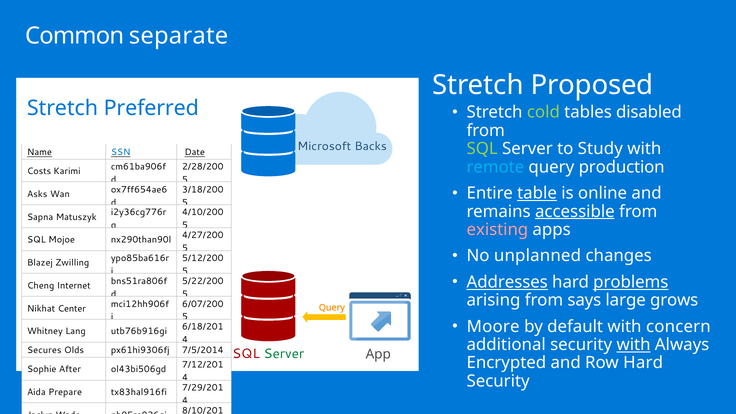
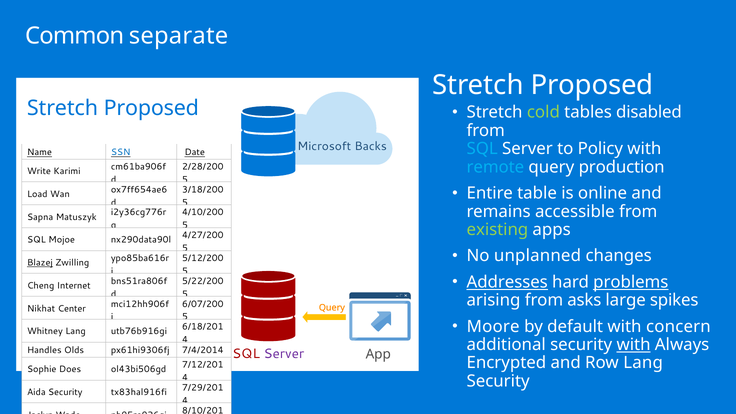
Preferred at (151, 108): Preferred -> Proposed
SQL at (482, 149) colour: light green -> light blue
to Study: Study -> Policy
Costs: Costs -> Write
table underline: present -> none
Asks: Asks -> Load
accessible underline: present -> none
existing colour: pink -> light green
nx290than90l: nx290than90l -> nx290data90l
Blazej underline: none -> present
says: says -> asks
grows: grows -> spikes
Secures: Secures -> Handles
7/5/2014: 7/5/2014 -> 7/4/2014
Server at (284, 354) colour: green -> purple
Row Hard: Hard -> Lang
After: After -> Does
Aida Prepare: Prepare -> Security
